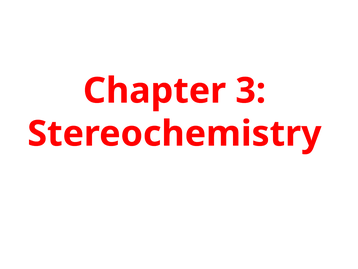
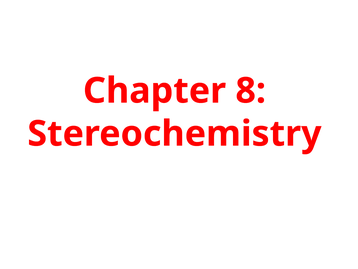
3: 3 -> 8
